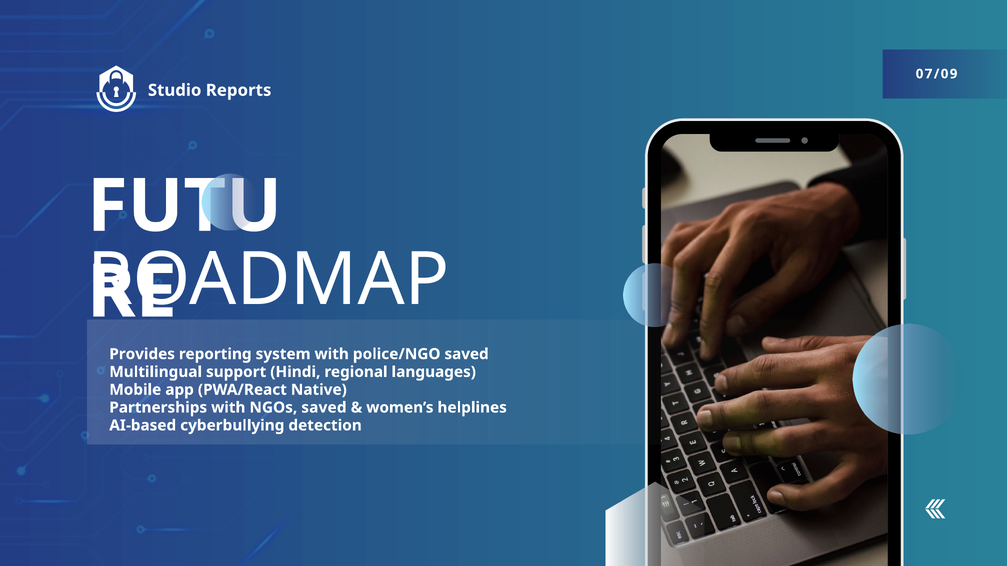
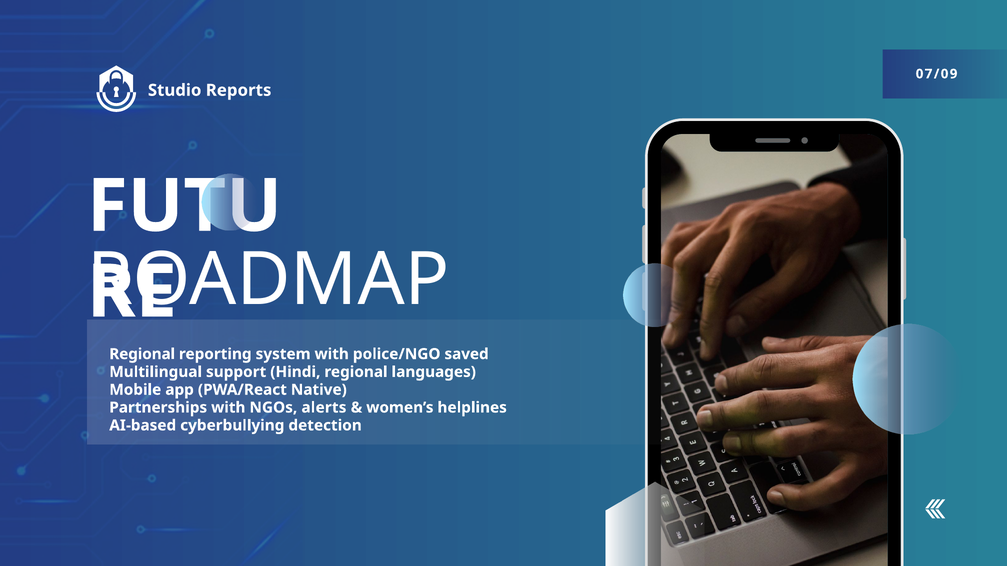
Provides at (142, 354): Provides -> Regional
NGOs saved: saved -> alerts
